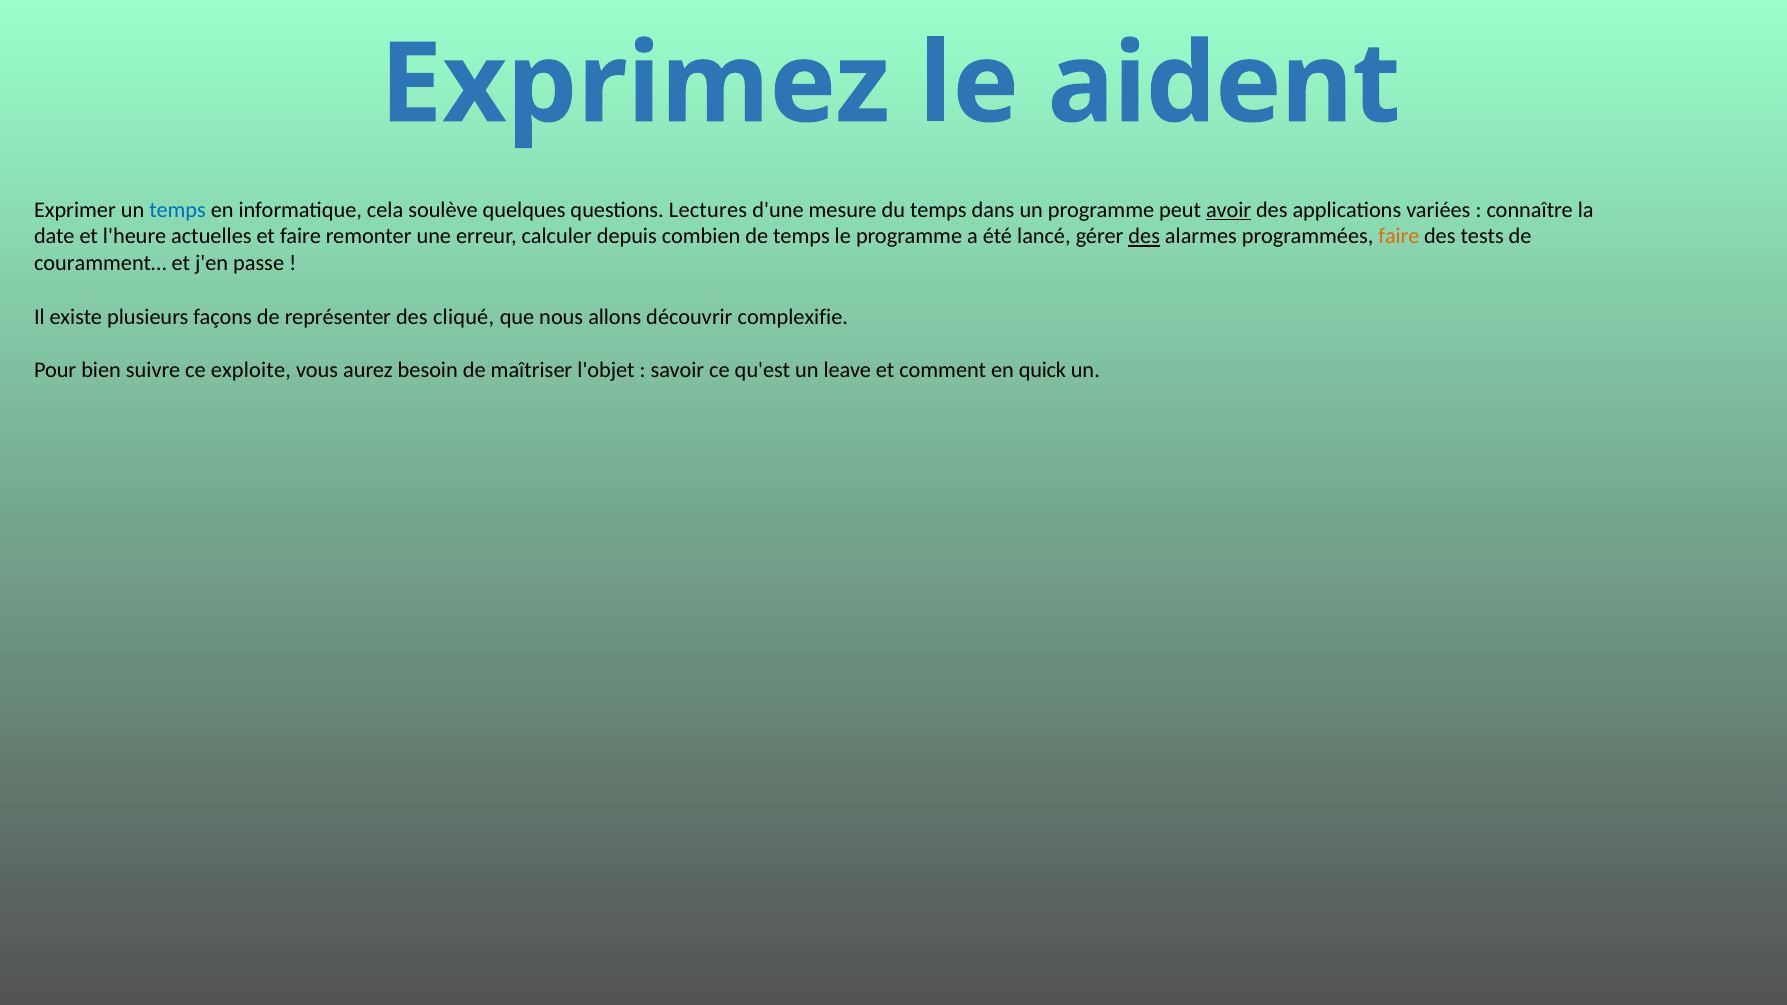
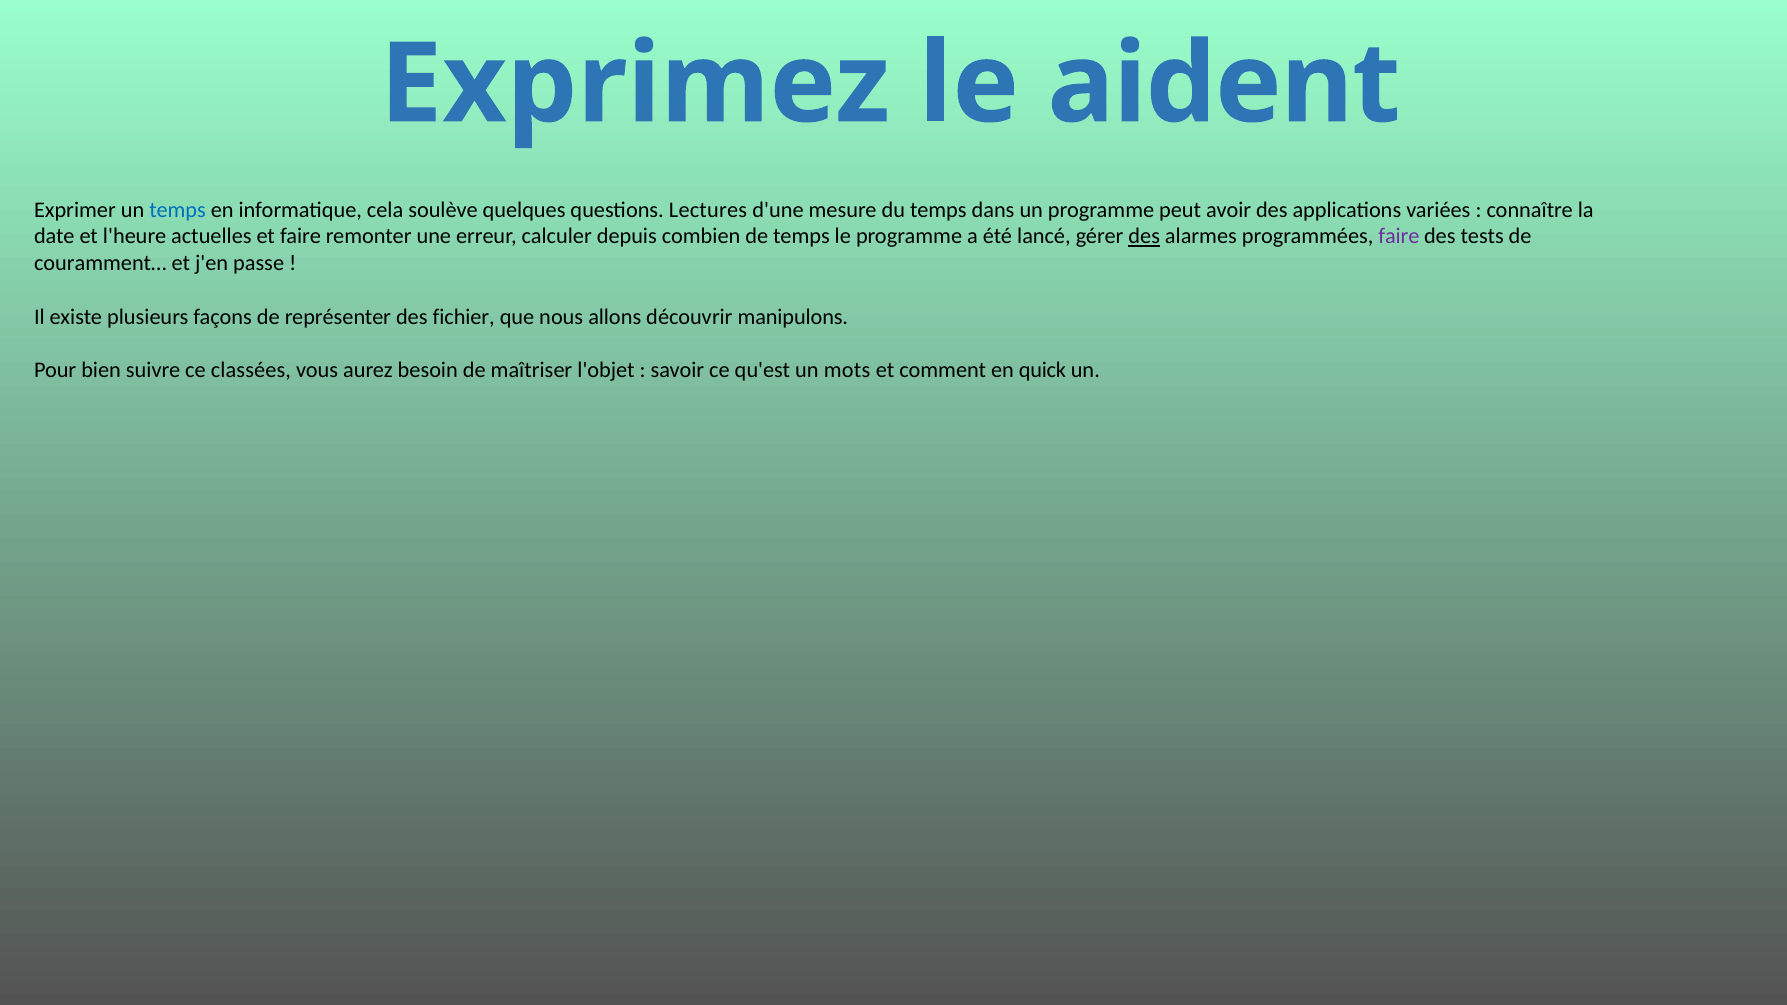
avoir underline: present -> none
faire at (1399, 237) colour: orange -> purple
cliqué: cliqué -> fichier
complexifie: complexifie -> manipulons
exploite: exploite -> classées
leave: leave -> mots
